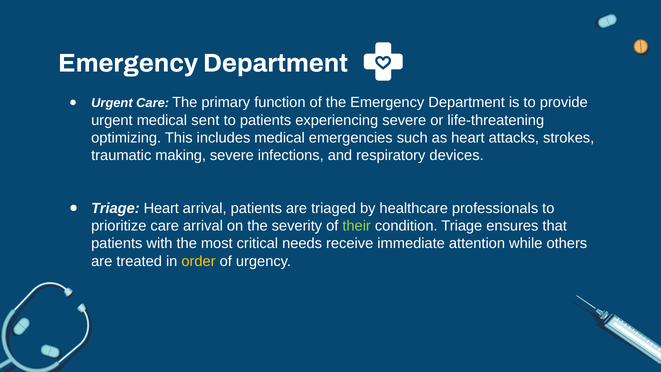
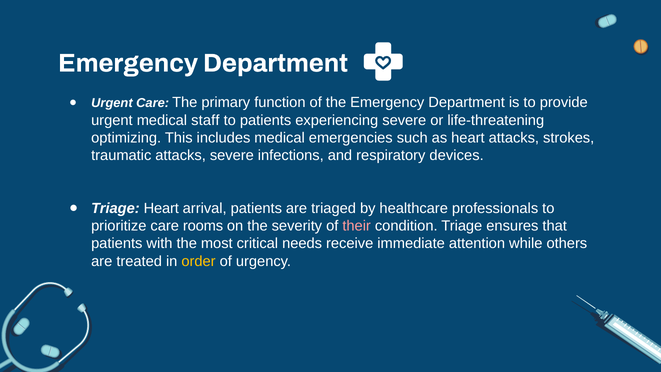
sent: sent -> staff
traumatic making: making -> attacks
care arrival: arrival -> rooms
their colour: light green -> pink
